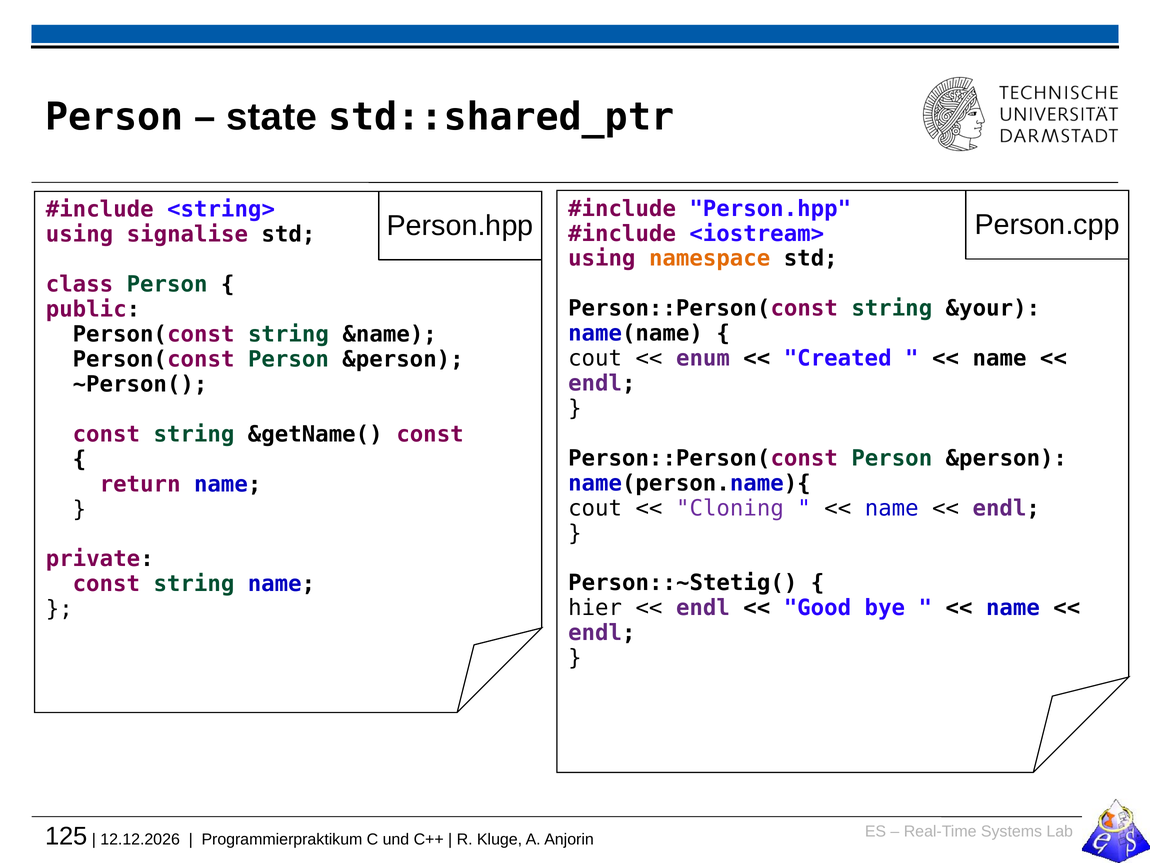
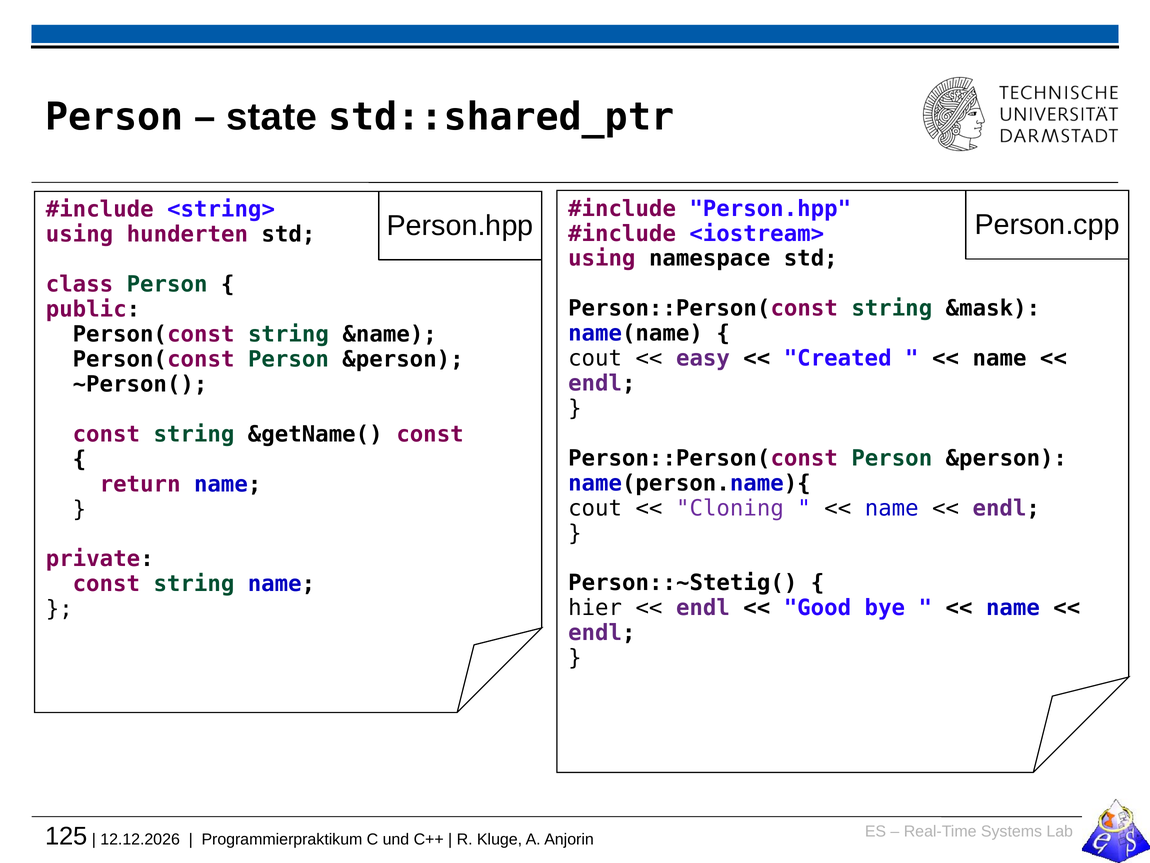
signalise: signalise -> hunderten
namespace colour: orange -> black
&your: &your -> &mask
enum: enum -> easy
